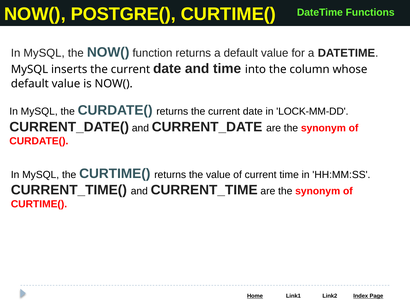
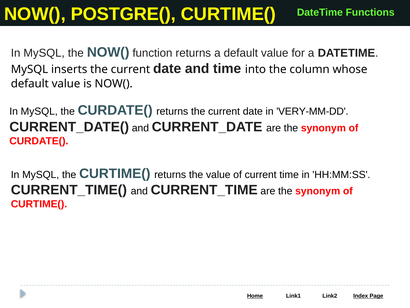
LOCK-MM-DD: LOCK-MM-DD -> VERY-MM-DD
